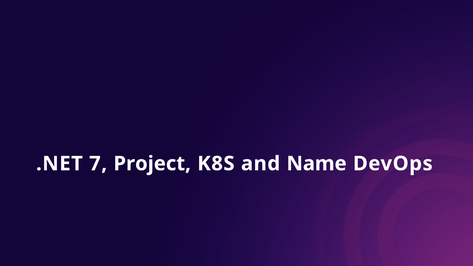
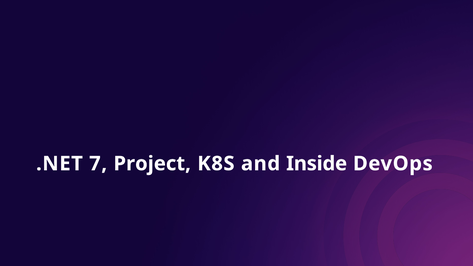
Name: Name -> Inside
